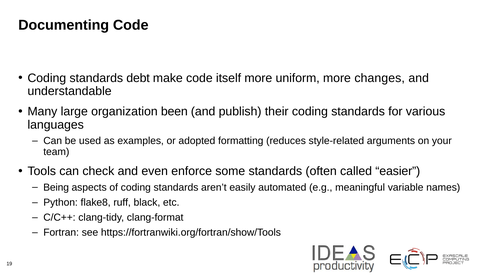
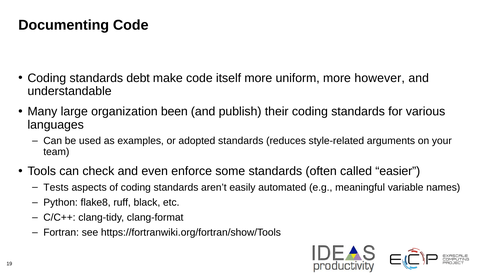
changes: changes -> however
adopted formatting: formatting -> standards
Being: Being -> Tests
